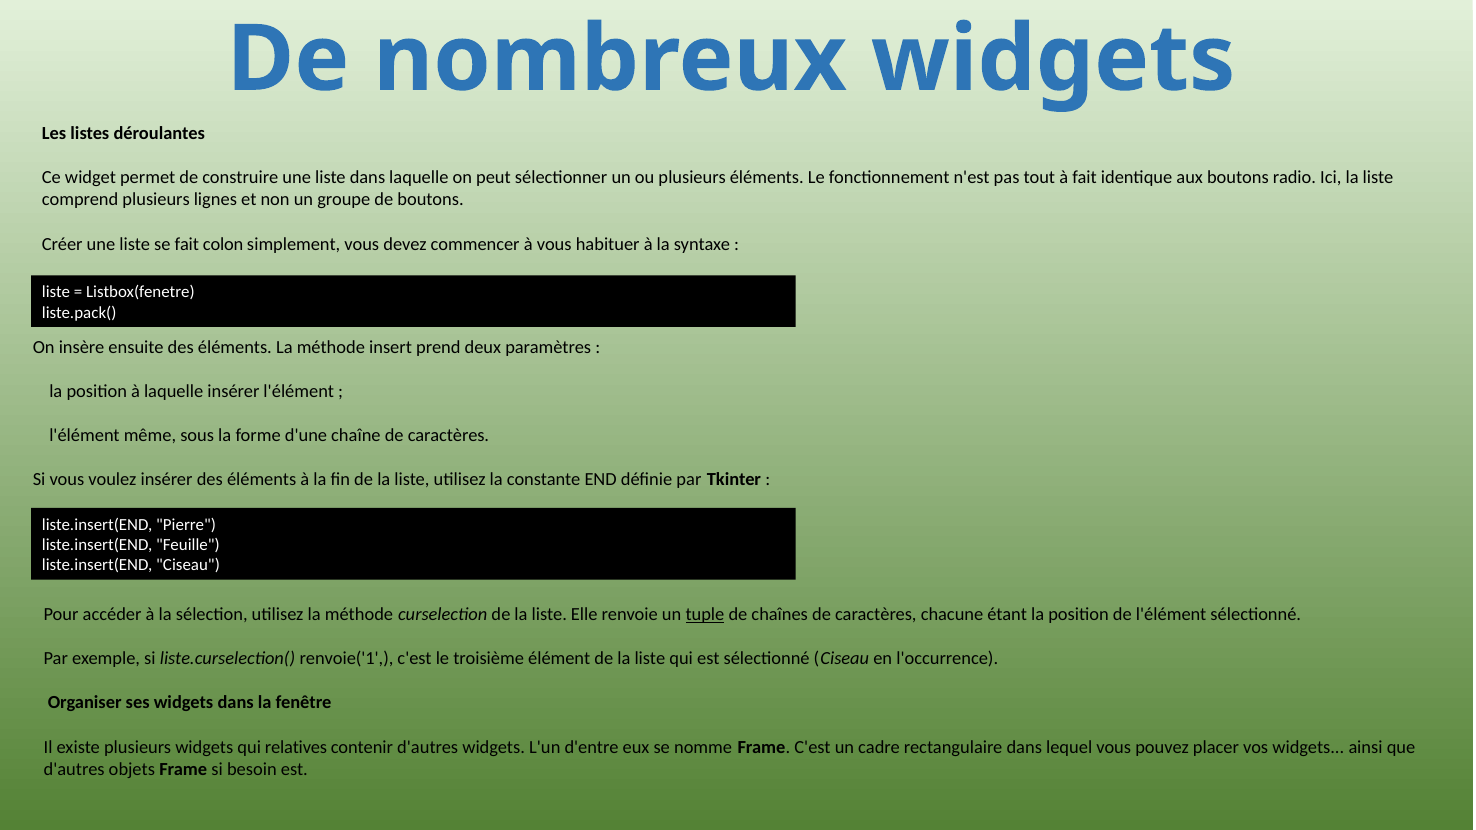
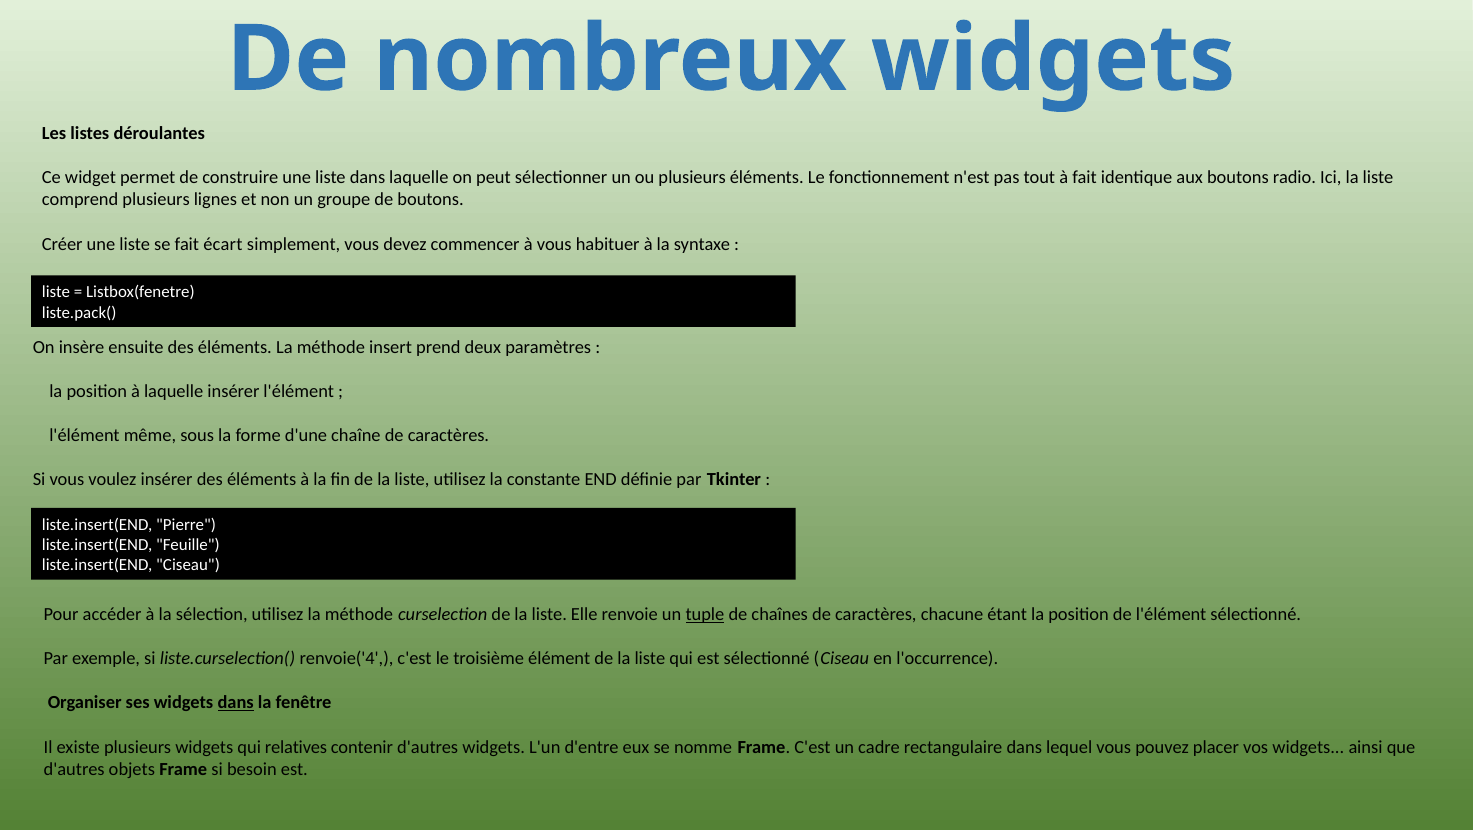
colon: colon -> écart
renvoie('1: renvoie('1 -> renvoie('4
dans at (236, 703) underline: none -> present
